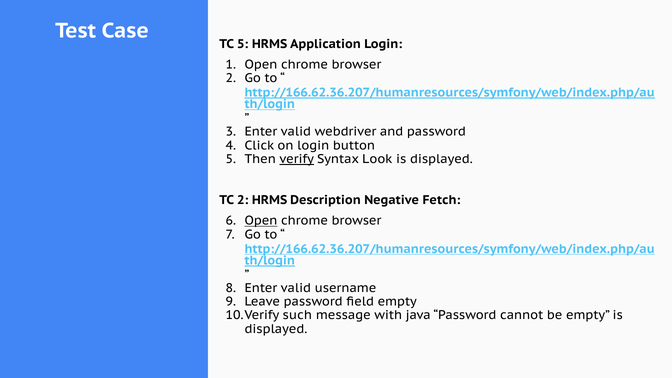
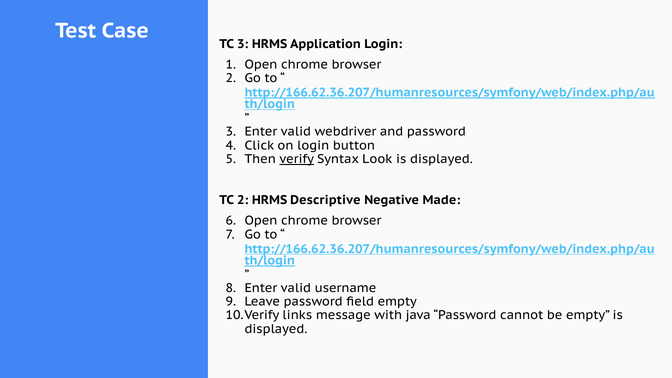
TC 5: 5 -> 3
Description: Description -> Descriptive
Fetch: Fetch -> Made
Open at (261, 221) underline: present -> none
such: such -> links
